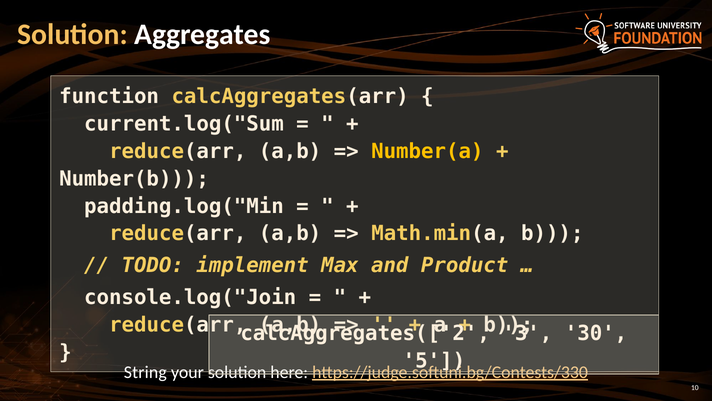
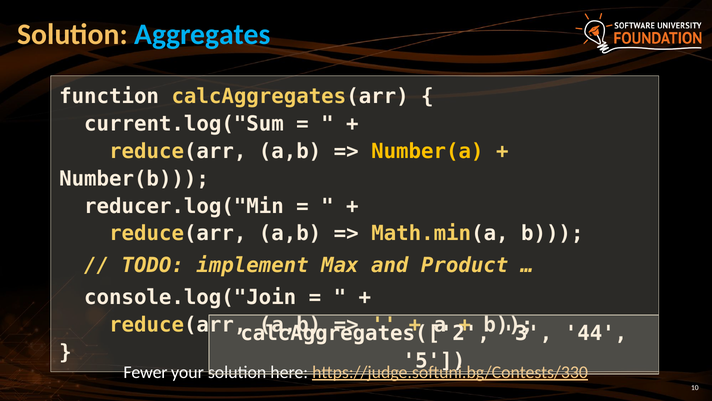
Aggregates colour: white -> light blue
padding.log("Min: padding.log("Min -> reducer.log("Min
30: 30 -> 44
String: String -> Fewer
